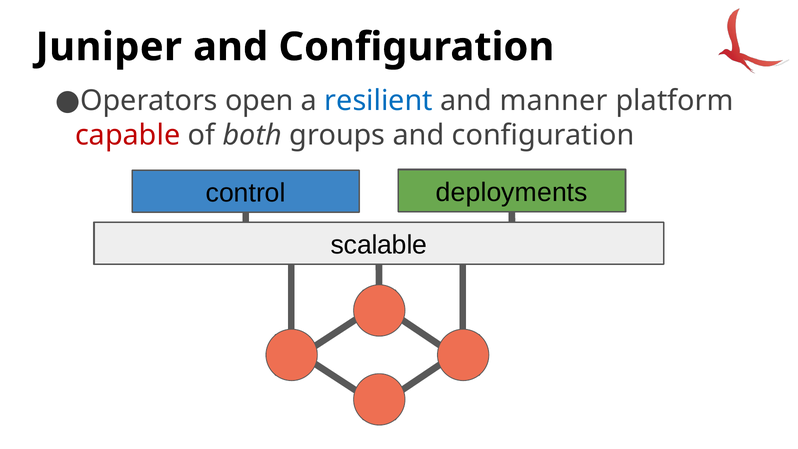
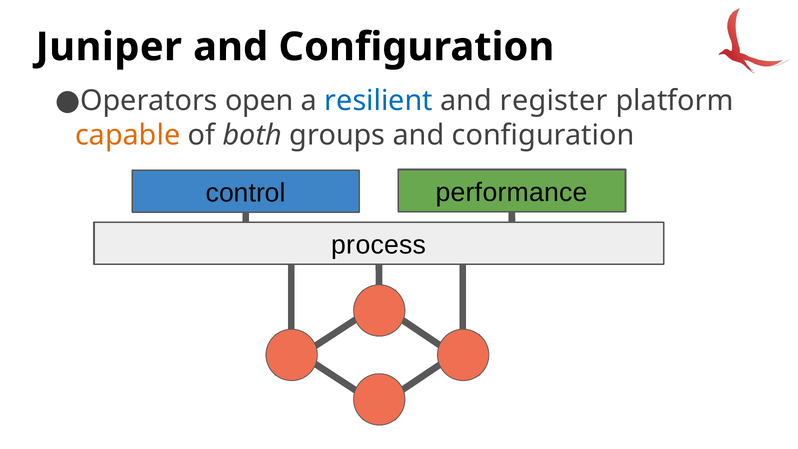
manner: manner -> register
capable colour: red -> orange
deployments: deployments -> performance
scalable: scalable -> process
